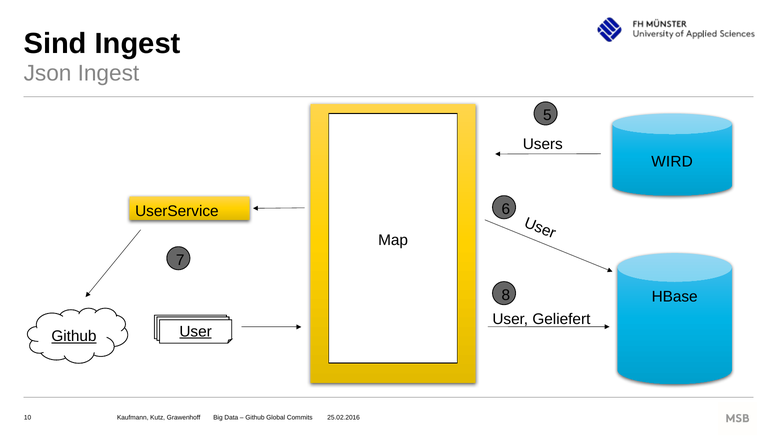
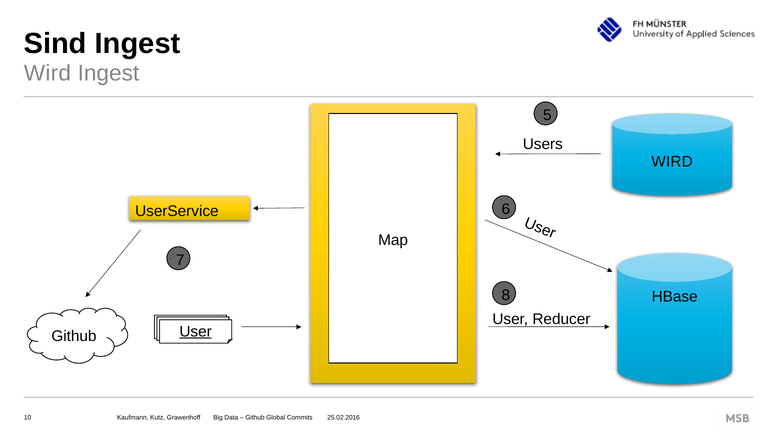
Json at (48, 73): Json -> Wird
Geliefert: Geliefert -> Reducer
Github at (74, 336) underline: present -> none
